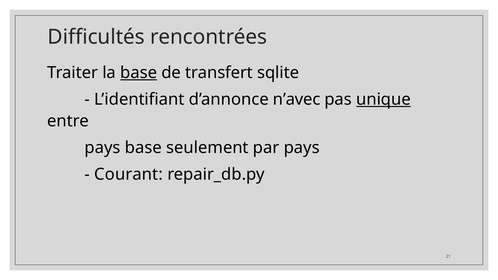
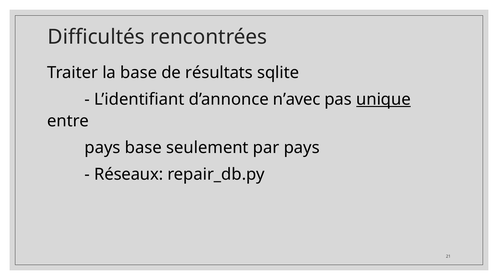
base at (139, 73) underline: present -> none
transfert: transfert -> résultats
Courant: Courant -> Réseaux
